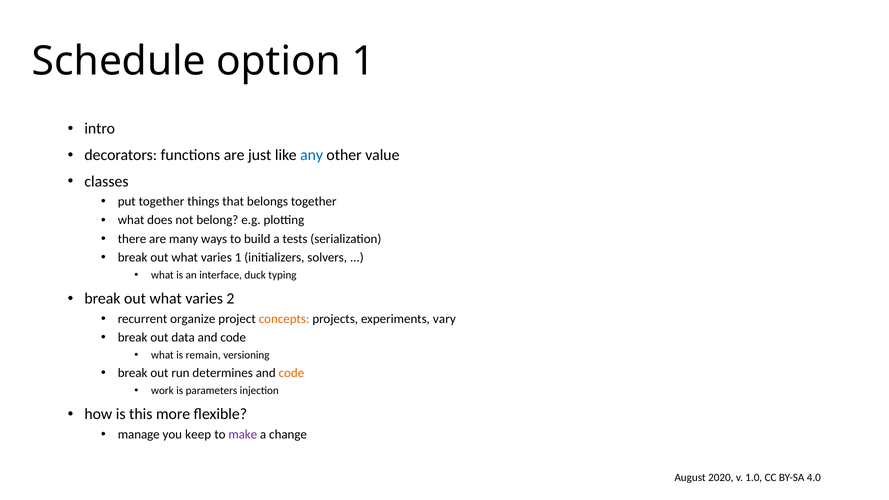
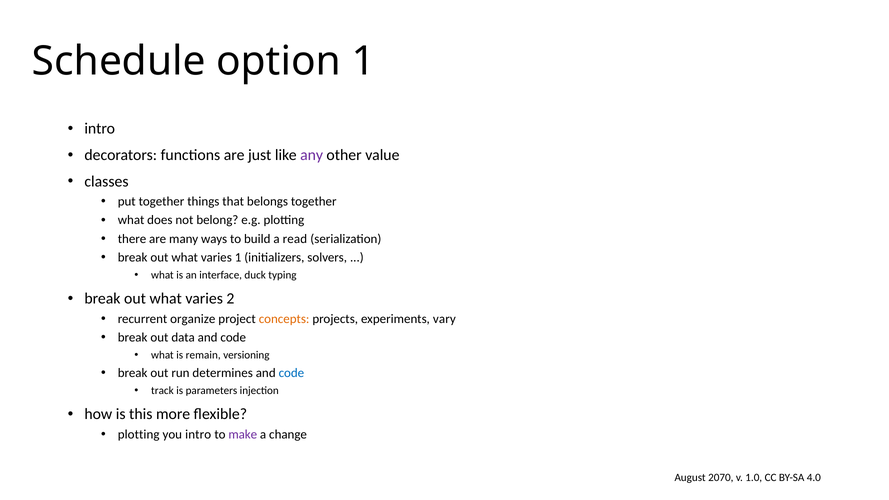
any colour: blue -> purple
tests: tests -> read
code at (291, 373) colour: orange -> blue
work: work -> track
manage at (139, 434): manage -> plotting
you keep: keep -> intro
2020: 2020 -> 2070
